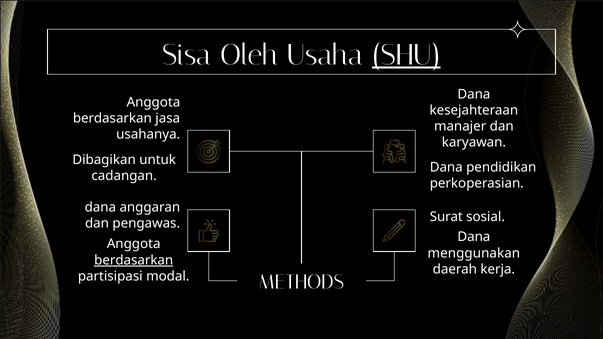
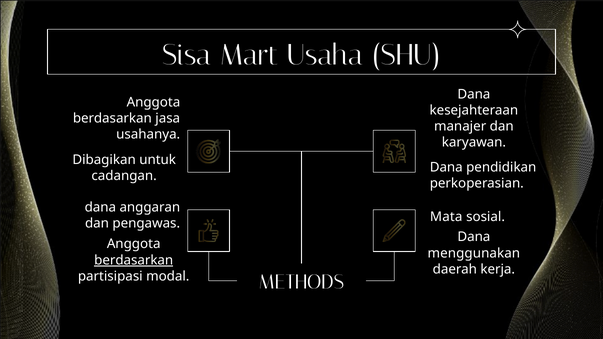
Oleh: Oleh -> Mart
SHU underline: present -> none
Surat: Surat -> Mata
